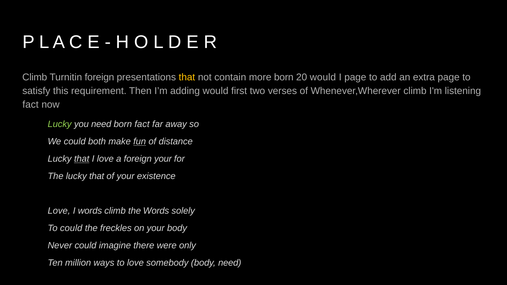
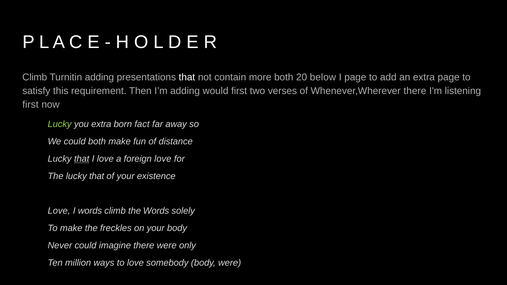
Turnitin foreign: foreign -> adding
that at (187, 77) colour: yellow -> white
more born: born -> both
20 would: would -> below
Whenever,Wherever climb: climb -> there
fact at (31, 105): fact -> first
you need: need -> extra
fun underline: present -> none
foreign your: your -> love
To could: could -> make
body need: need -> were
